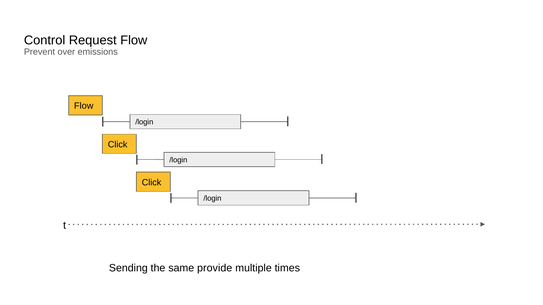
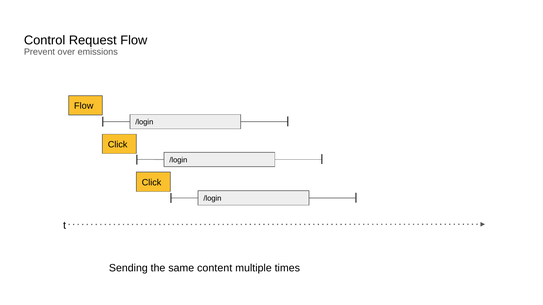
provide: provide -> content
